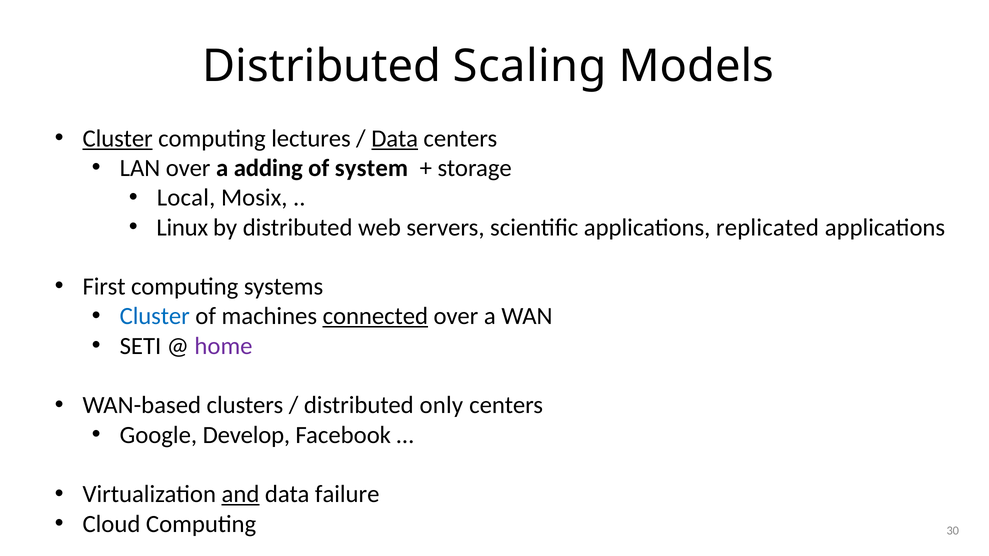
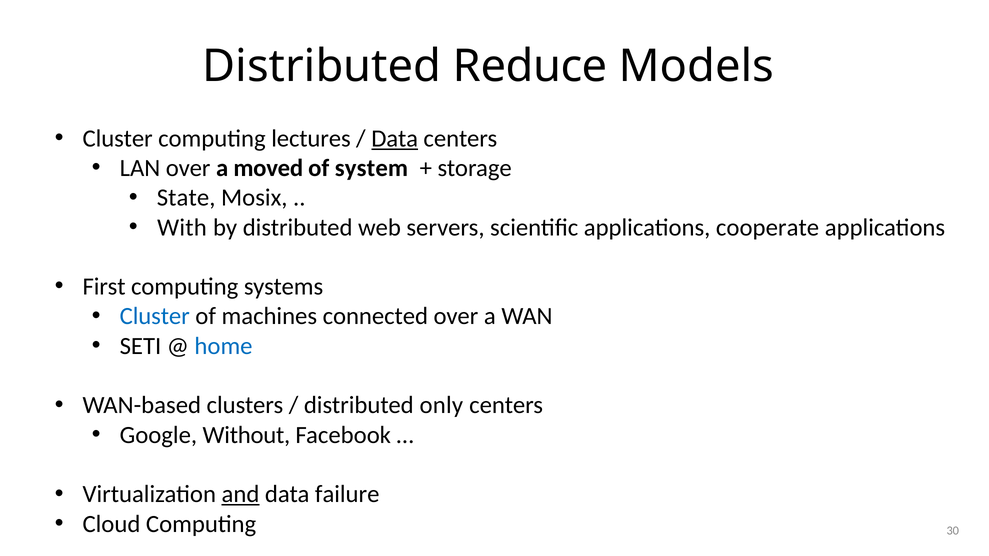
Scaling: Scaling -> Reduce
Cluster at (118, 138) underline: present -> none
adding: adding -> moved
Local: Local -> State
Linux: Linux -> With
replicated: replicated -> cooperate
connected underline: present -> none
home colour: purple -> blue
Develop: Develop -> Without
